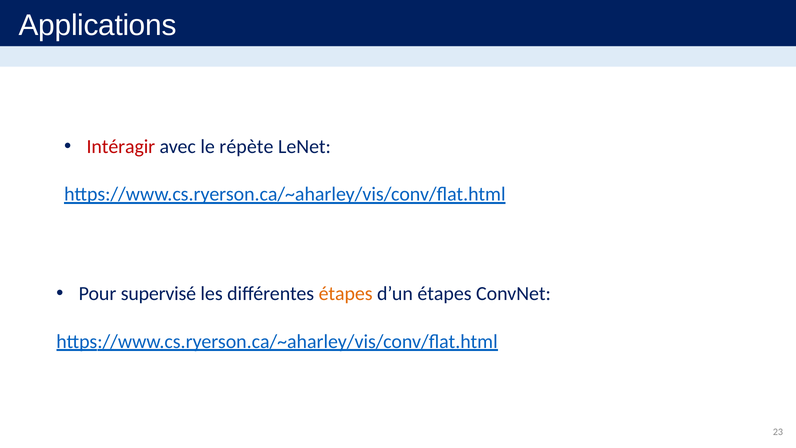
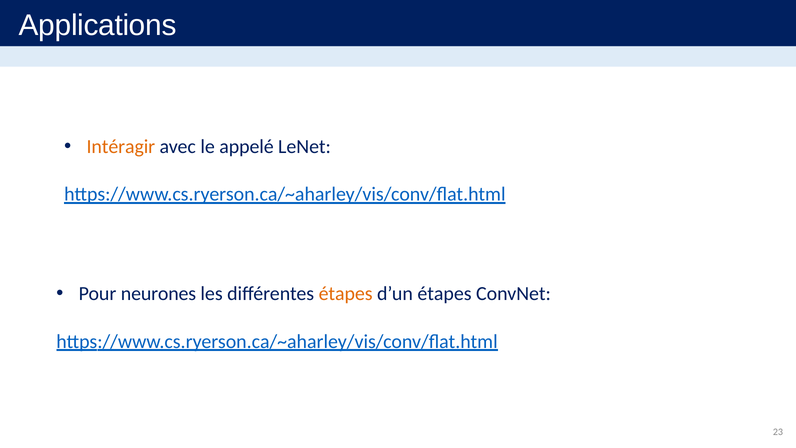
Intéragir colour: red -> orange
répète: répète -> appelé
supervisé: supervisé -> neurones
